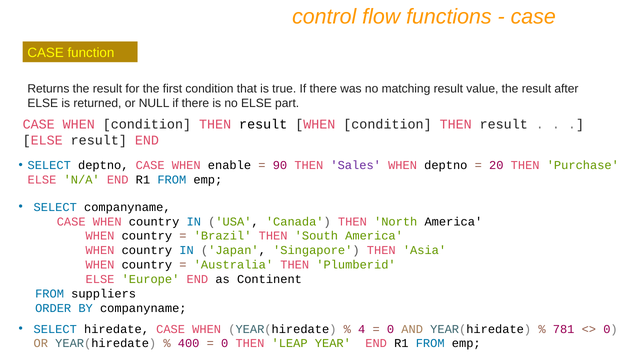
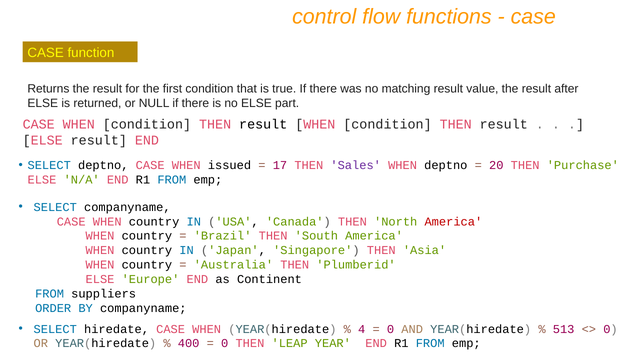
enable: enable -> issued
90: 90 -> 17
America at (453, 221) colour: black -> red
781: 781 -> 513
